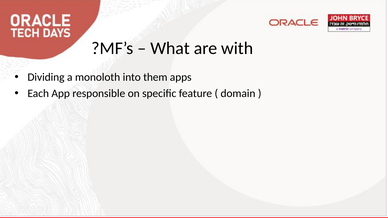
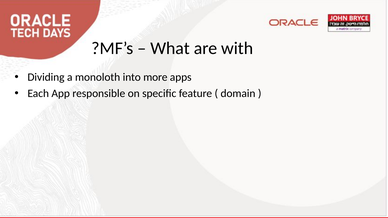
them: them -> more
